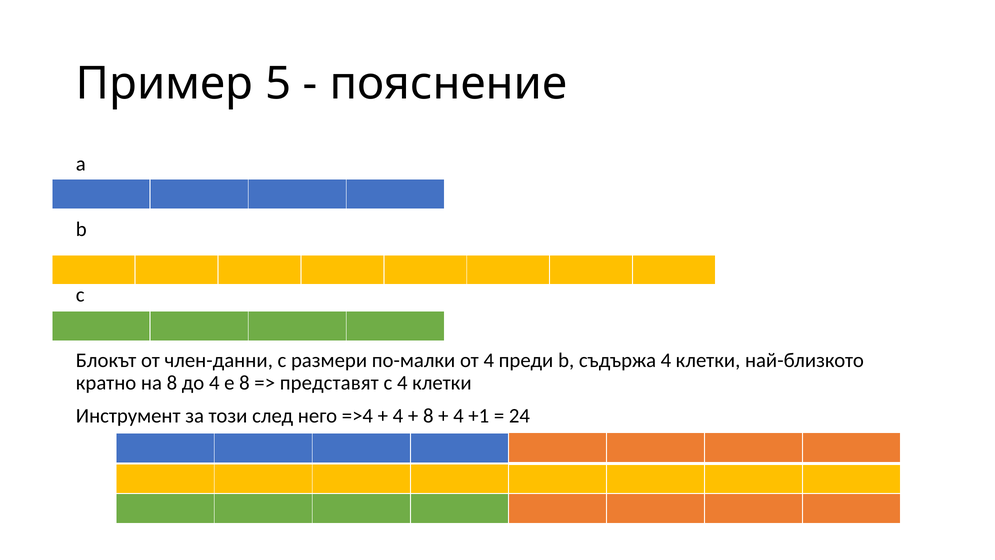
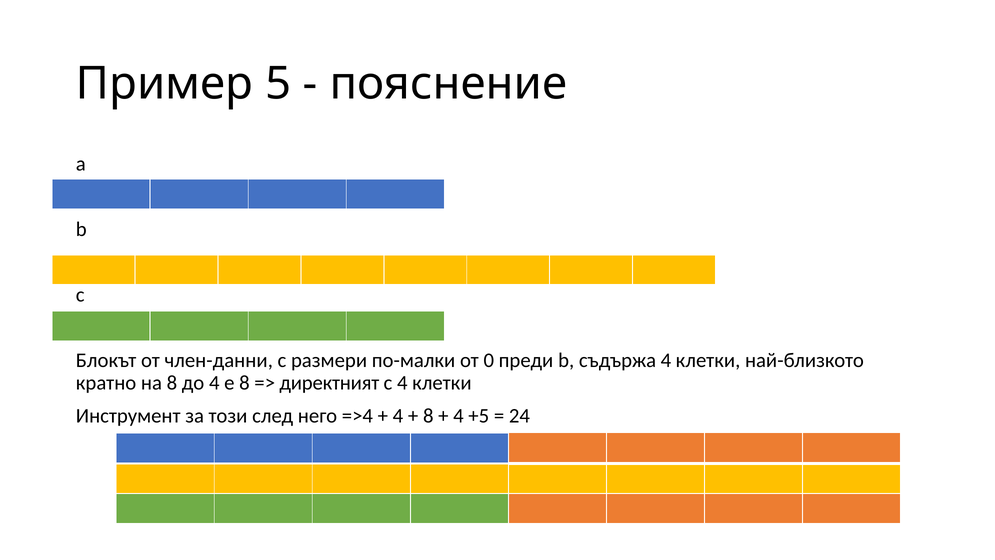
от 4: 4 -> 0
представят: представят -> директният
+1: +1 -> +5
